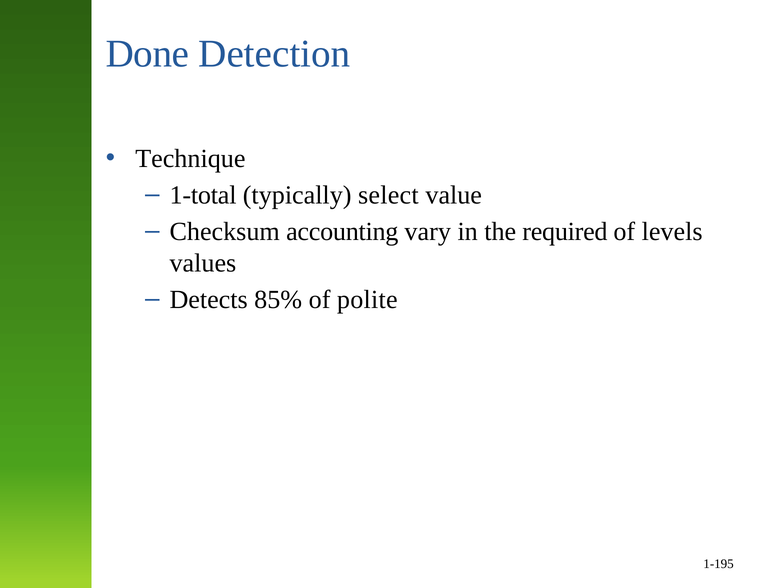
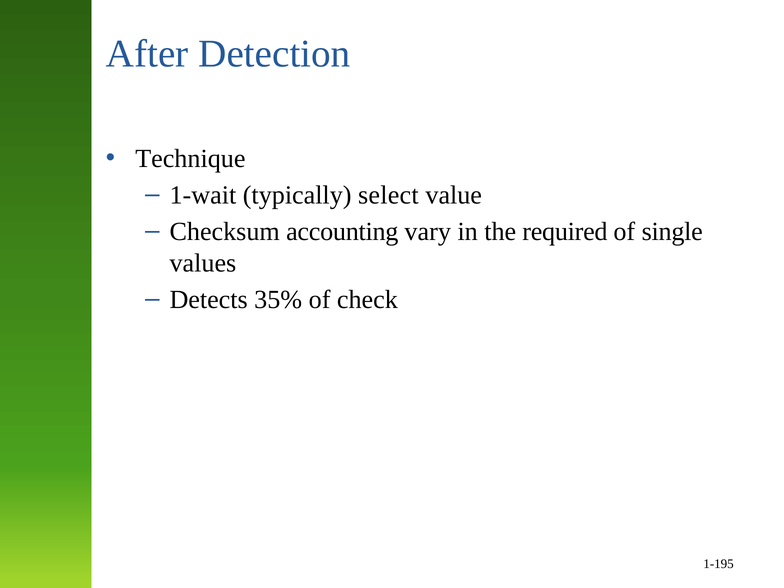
Done: Done -> After
1-total: 1-total -> 1-wait
levels: levels -> single
85%: 85% -> 35%
polite: polite -> check
